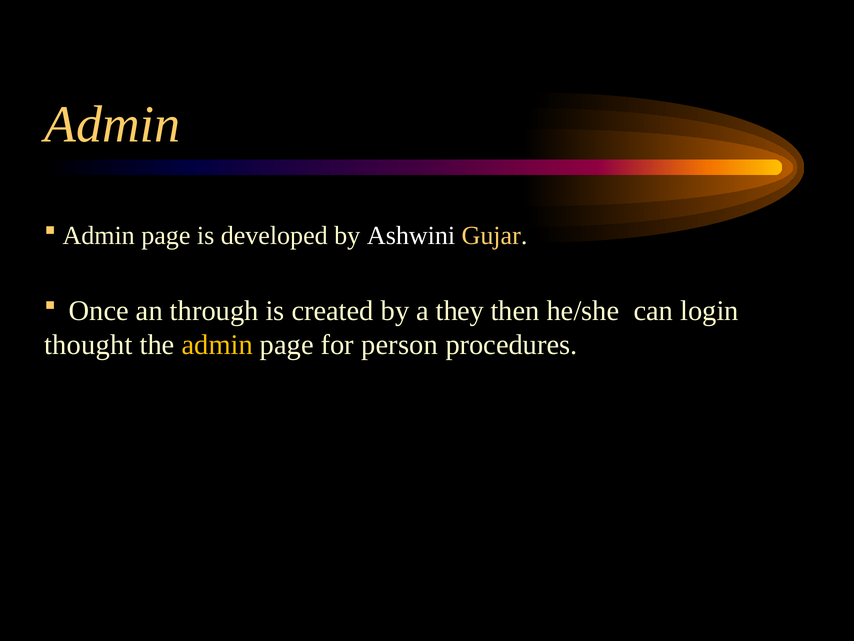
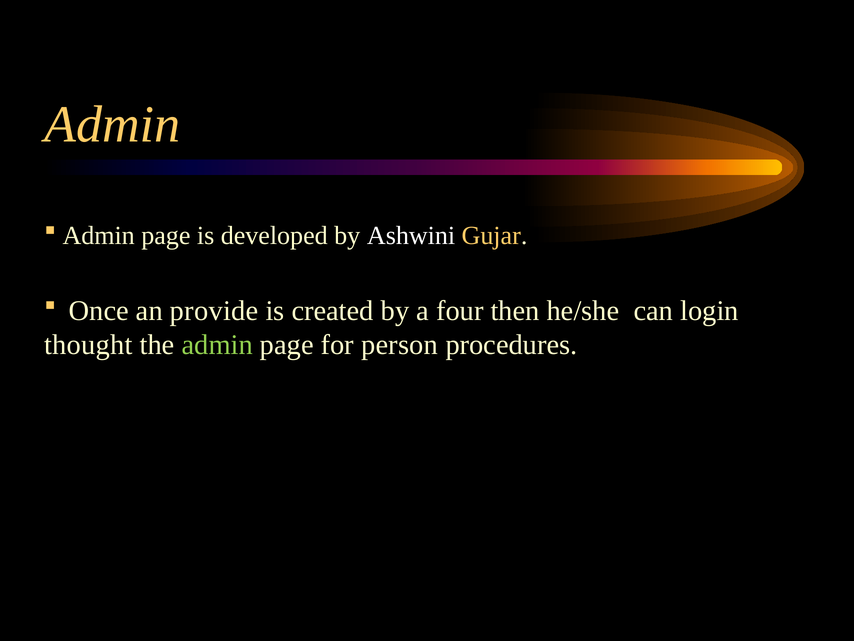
through: through -> provide
they: they -> four
admin at (217, 345) colour: yellow -> light green
